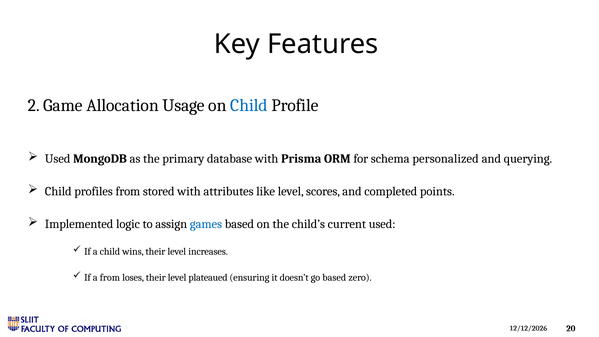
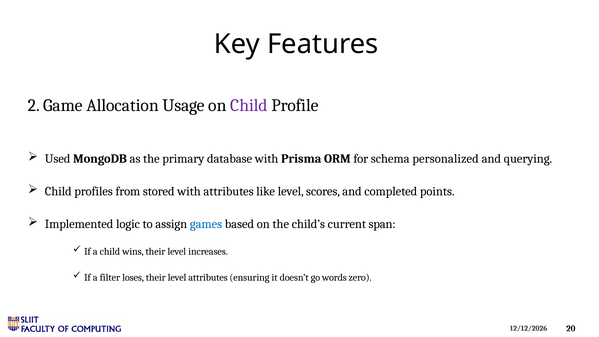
Child at (249, 105) colour: blue -> purple
current used: used -> span
a from: from -> filter
level plateaued: plateaued -> attributes
go based: based -> words
